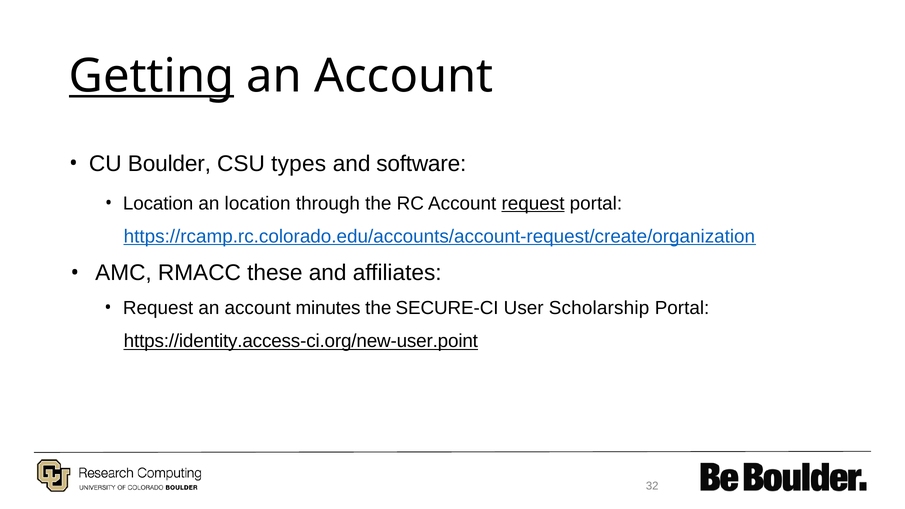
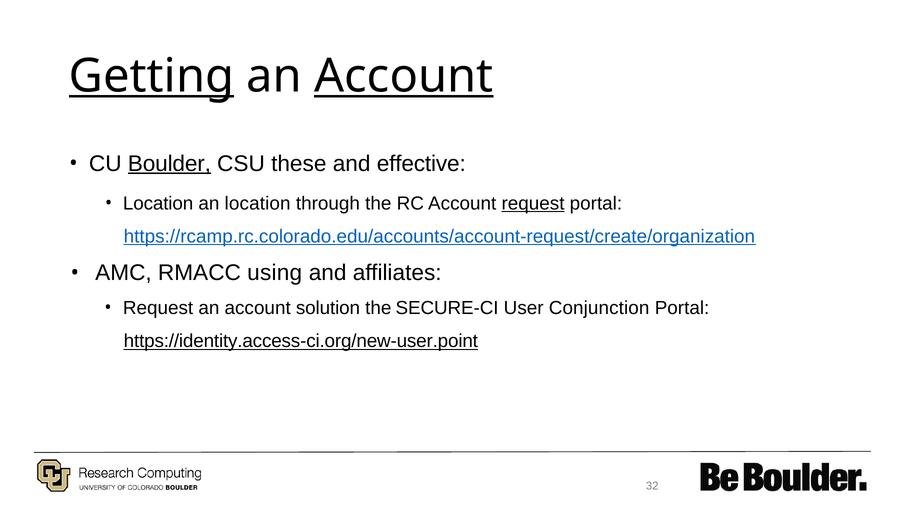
Account at (404, 76) underline: none -> present
Boulder underline: none -> present
types: types -> these
software: software -> effective
these: these -> using
minutes: minutes -> solution
Scholarship: Scholarship -> Conjunction
